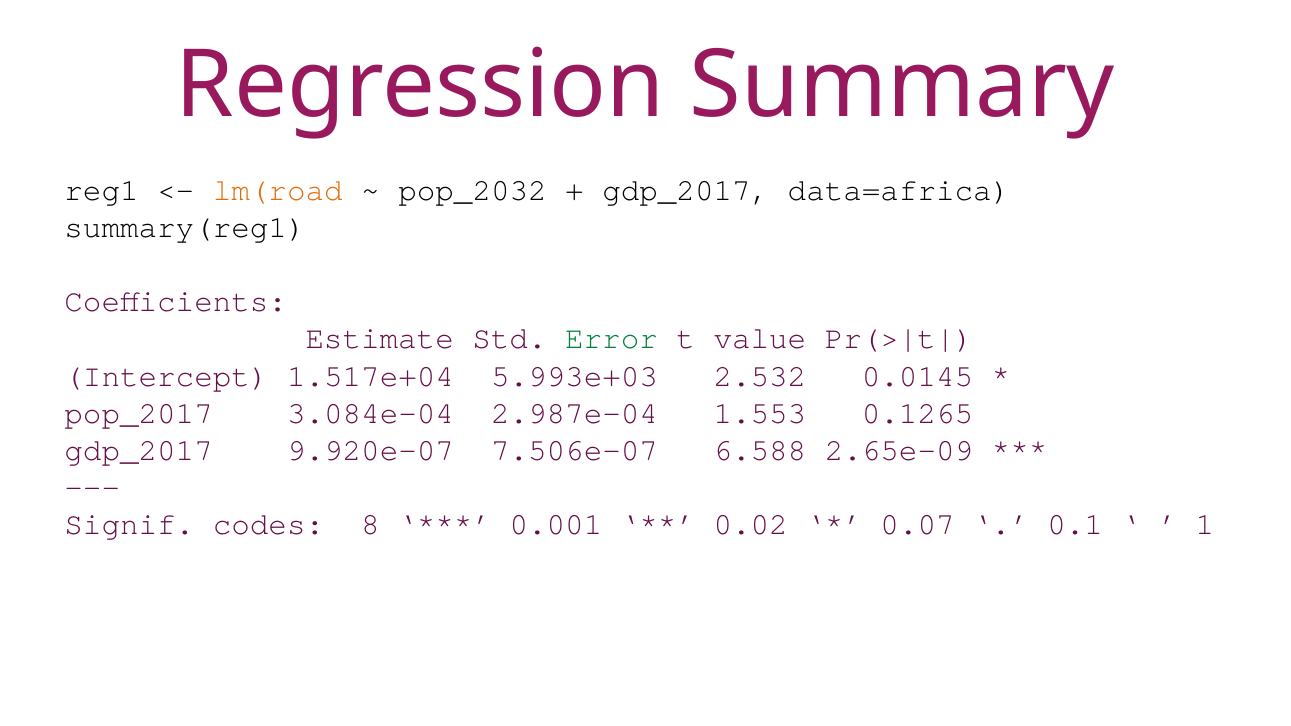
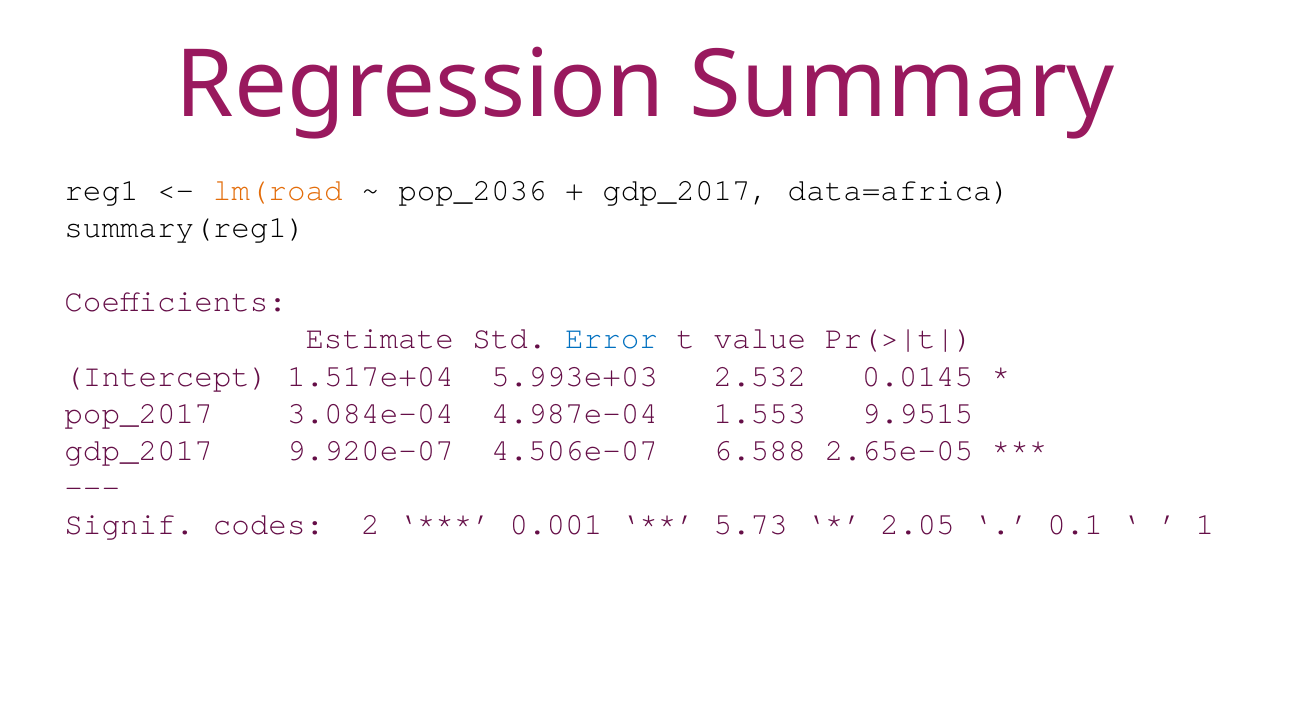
pop_2032: pop_2032 -> pop_2036
Error colour: green -> blue
2.987e-04: 2.987e-04 -> 4.987e-04
0.1265: 0.1265 -> 9.9515
7.506e-07: 7.506e-07 -> 4.506e-07
2.65e-09: 2.65e-09 -> 2.65e-05
8: 8 -> 2
0.02: 0.02 -> 5.73
0.07: 0.07 -> 2.05
